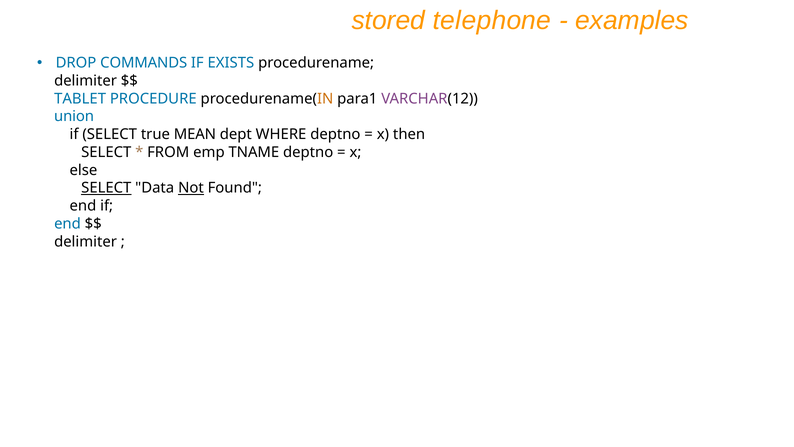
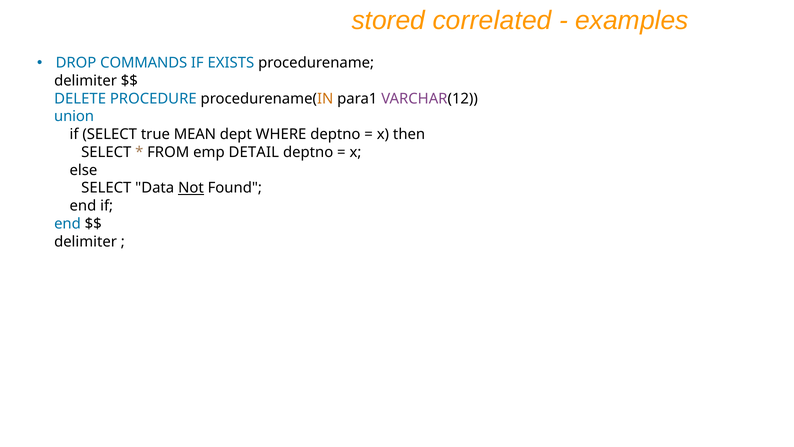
telephone: telephone -> correlated
TABLET: TABLET -> DELETE
TNAME: TNAME -> DETAIL
SELECT at (106, 188) underline: present -> none
